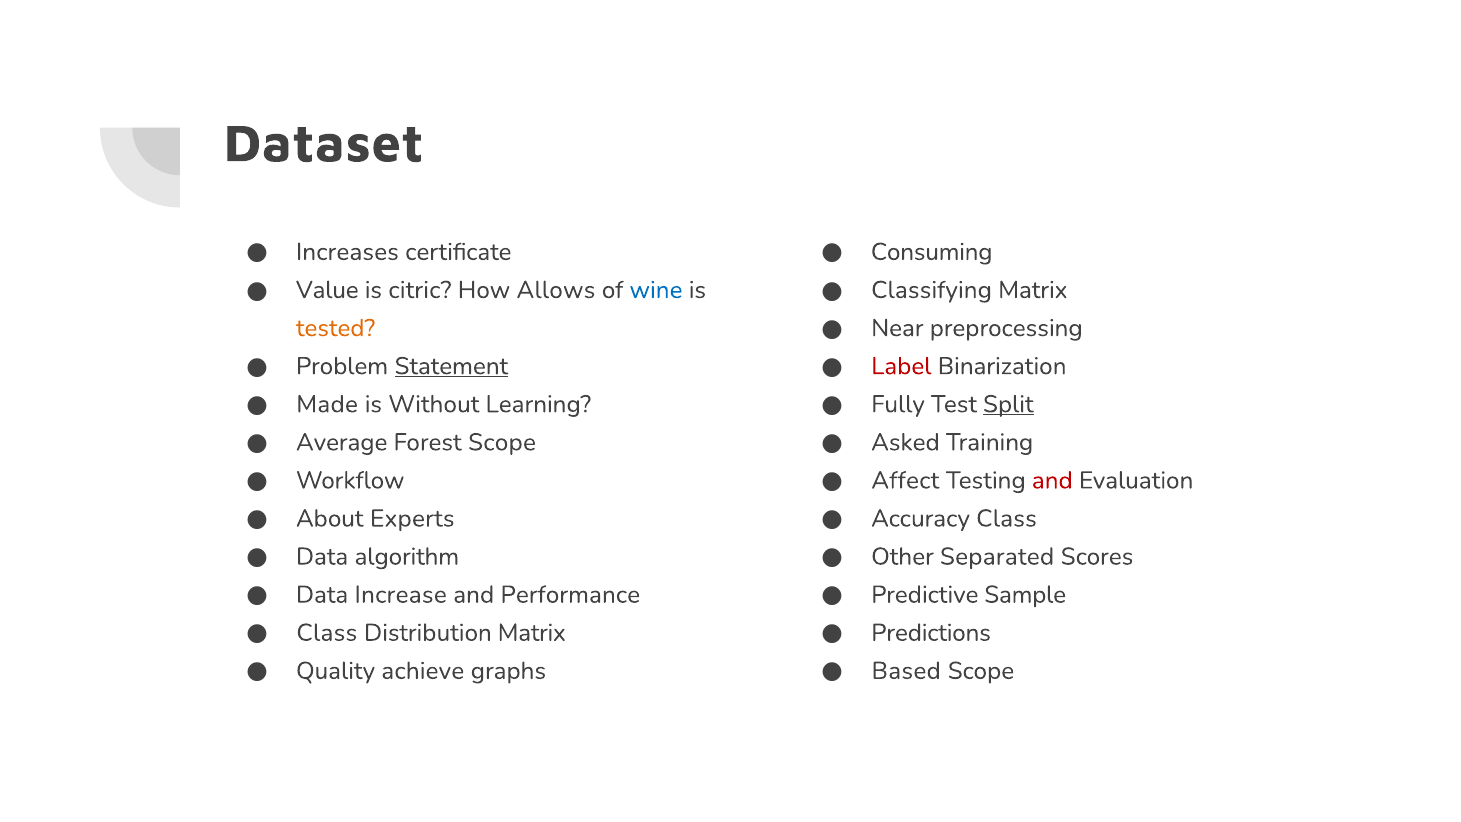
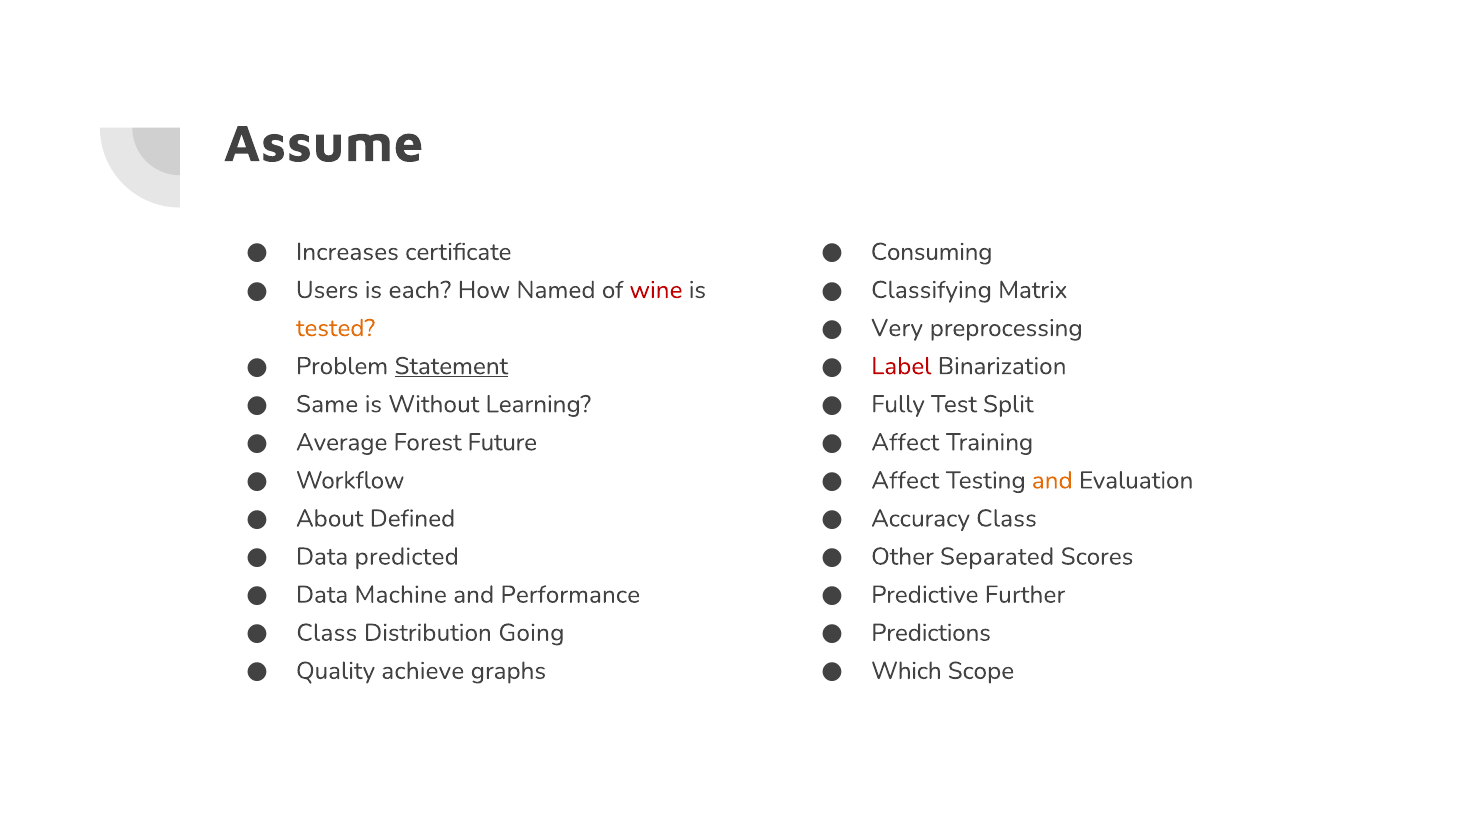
Dataset: Dataset -> Assume
Value: Value -> Users
citric: citric -> each
Allows: Allows -> Named
wine colour: blue -> red
Near: Near -> Very
Made: Made -> Same
Split underline: present -> none
Forest Scope: Scope -> Future
Asked at (905, 442): Asked -> Affect
and at (1052, 480) colour: red -> orange
Experts: Experts -> Defined
algorithm: algorithm -> predicted
Increase: Increase -> Machine
Sample: Sample -> Further
Distribution Matrix: Matrix -> Going
Based: Based -> Which
